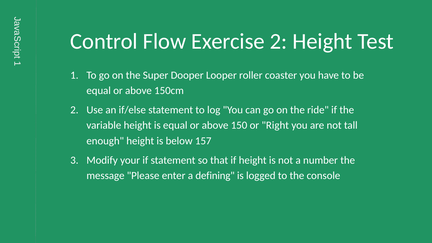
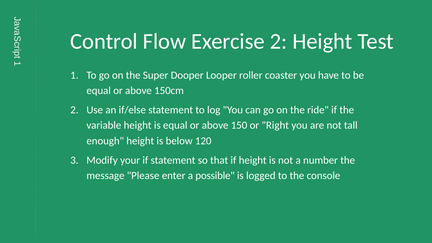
157: 157 -> 120
defining: defining -> possible
